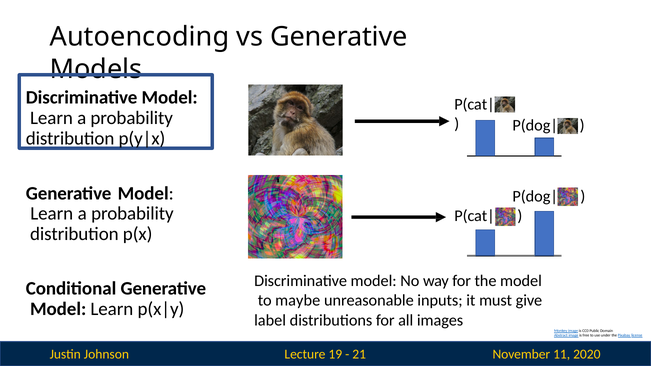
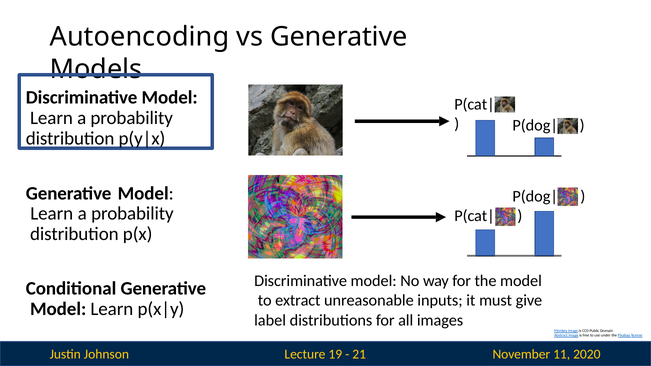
maybe: maybe -> extract
